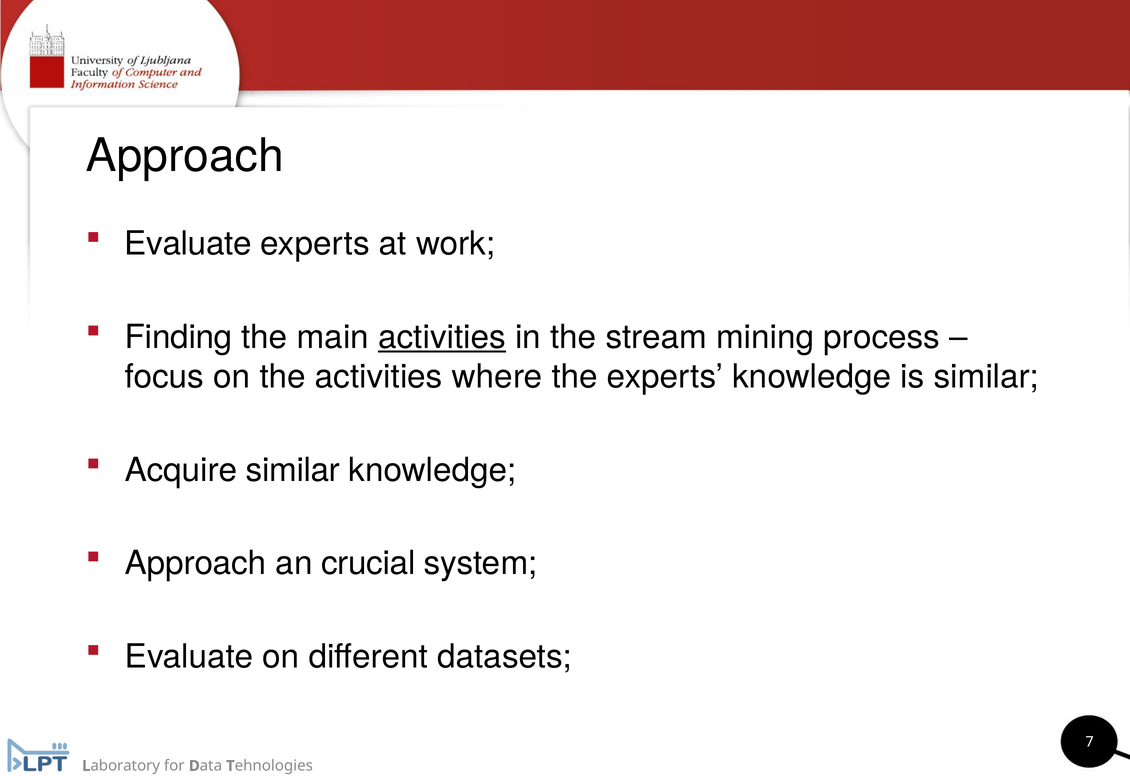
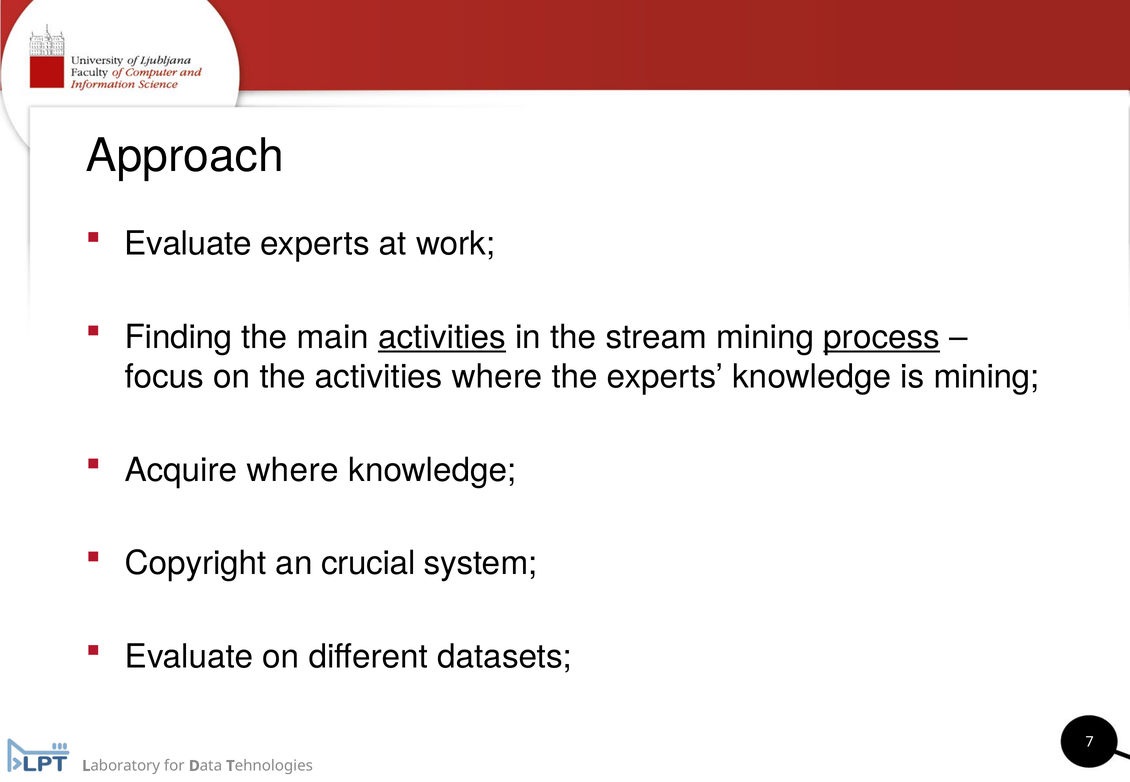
process underline: none -> present
is similar: similar -> mining
Acquire similar: similar -> where
Approach at (196, 564): Approach -> Copyright
